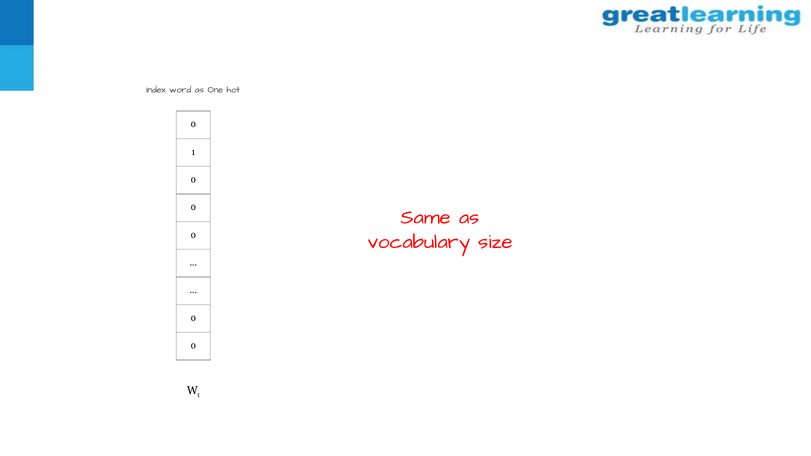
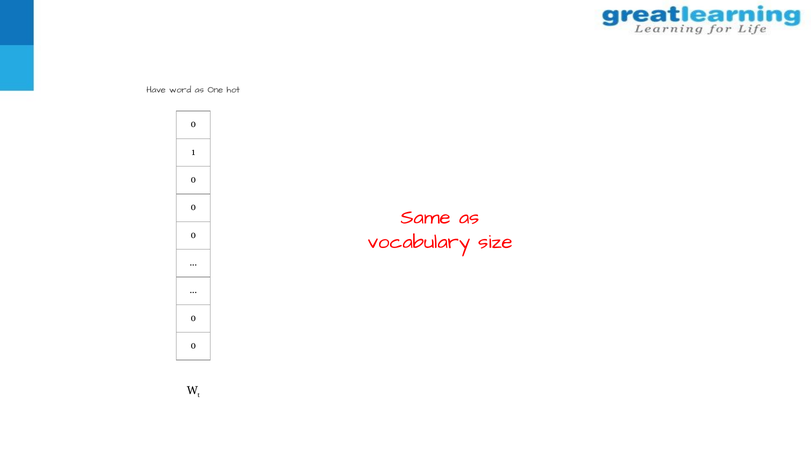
Index: Index -> Have
